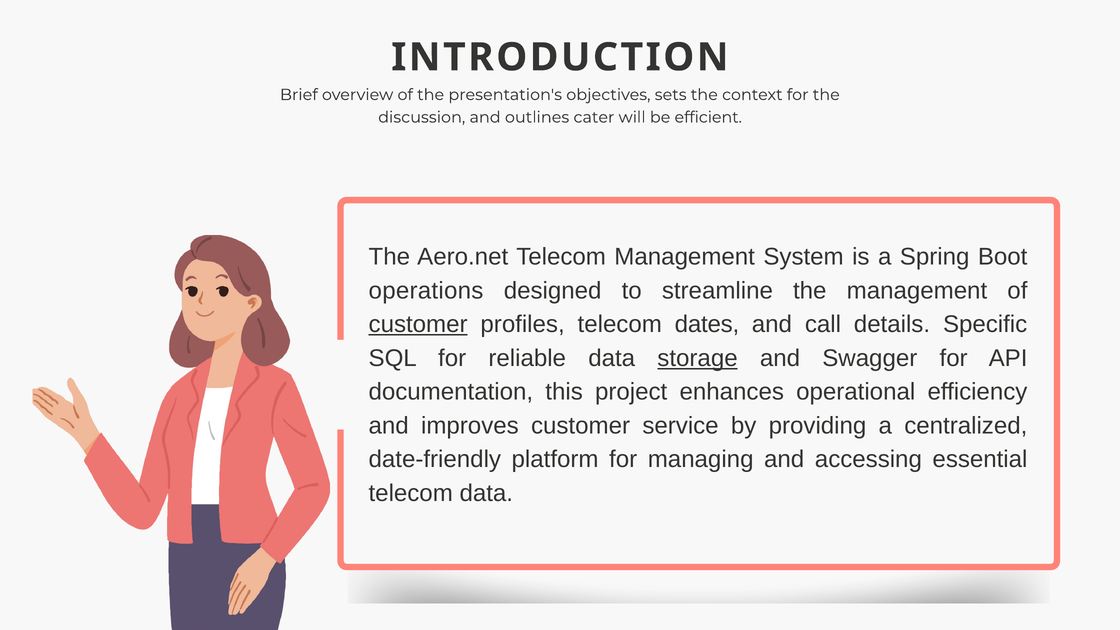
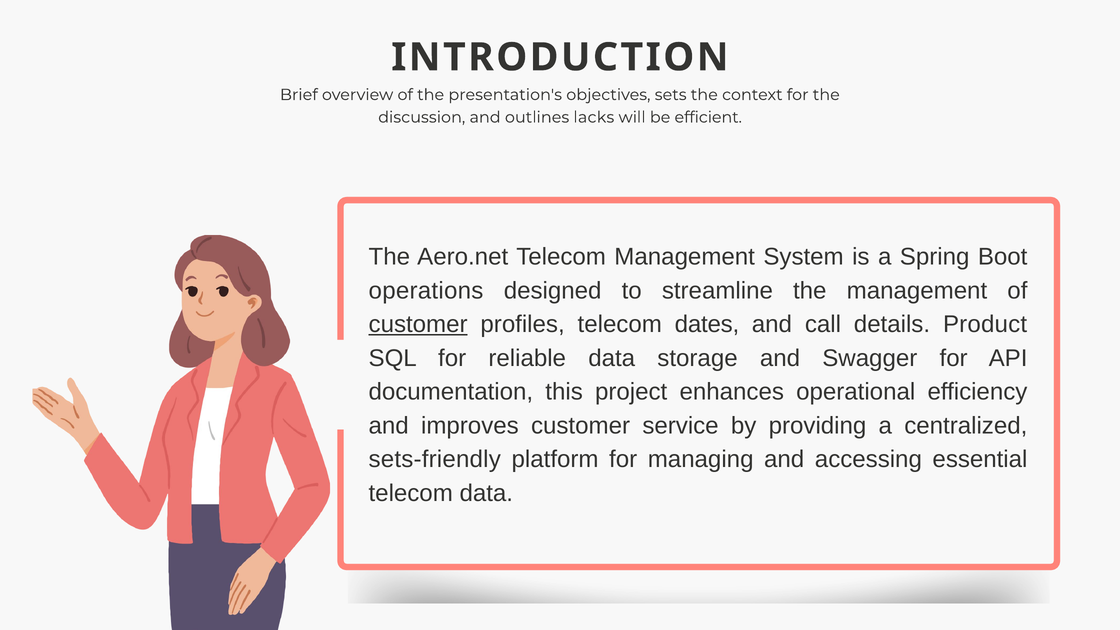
cater: cater -> lacks
Specific: Specific -> Product
storage underline: present -> none
date-friendly: date-friendly -> sets-friendly
